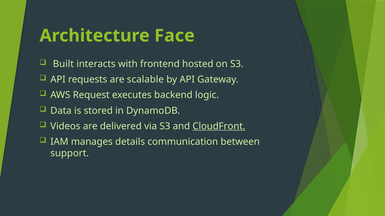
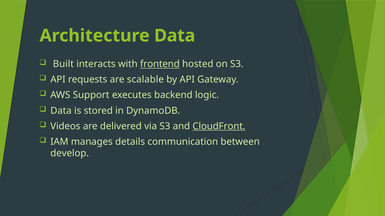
Architecture Face: Face -> Data
frontend underline: none -> present
Request: Request -> Support
support: support -> develop
